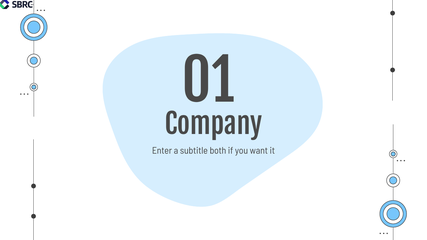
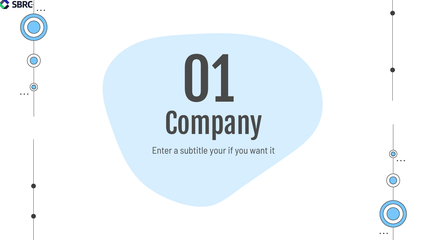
both: both -> your
